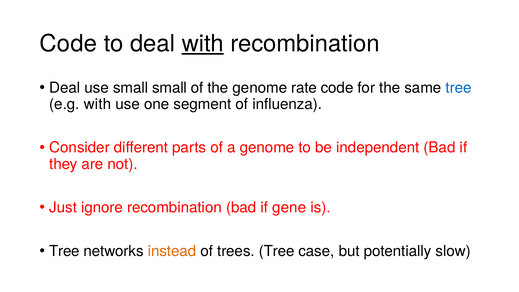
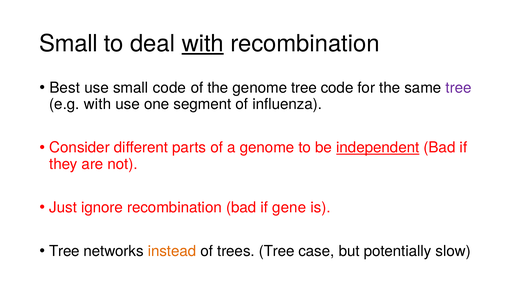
Code at (68, 44): Code -> Small
Deal at (65, 88): Deal -> Best
small small: small -> code
genome rate: rate -> tree
tree at (459, 88) colour: blue -> purple
independent underline: none -> present
